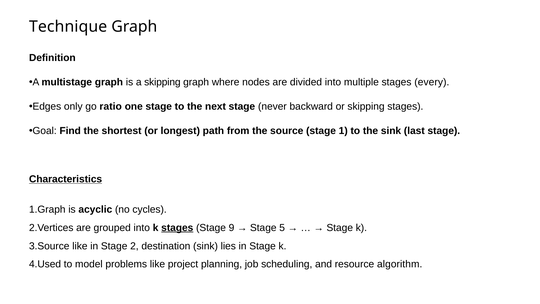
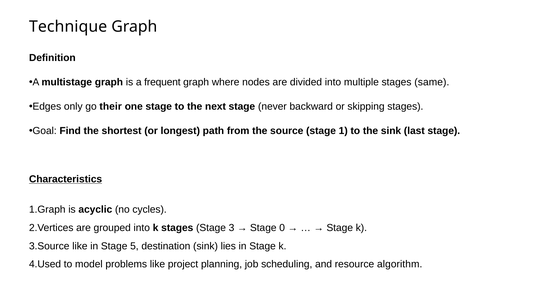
a skipping: skipping -> frequent
every: every -> same
ratio: ratio -> their
stages at (177, 228) underline: present -> none
9: 9 -> 3
5: 5 -> 0
2: 2 -> 5
